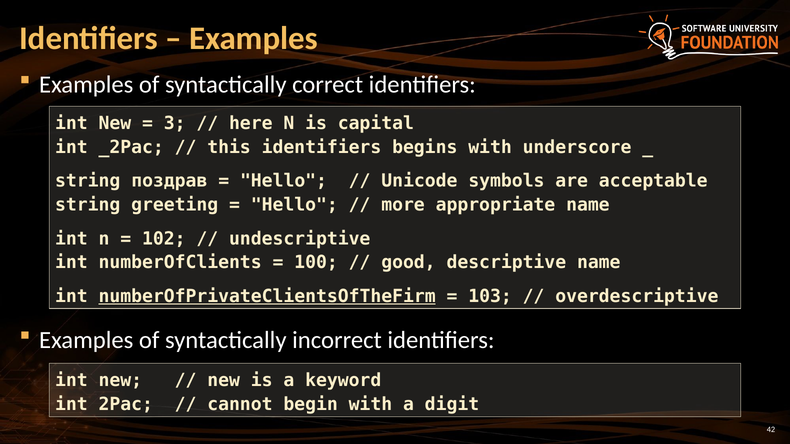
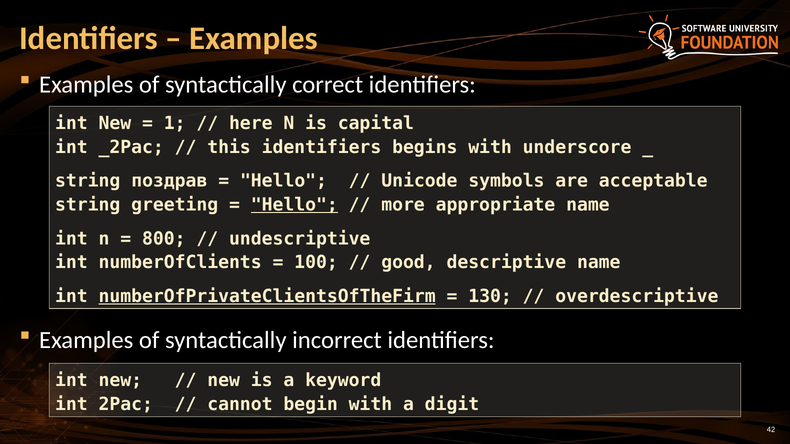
3: 3 -> 1
Hello at (294, 205) underline: none -> present
102: 102 -> 800
103: 103 -> 130
